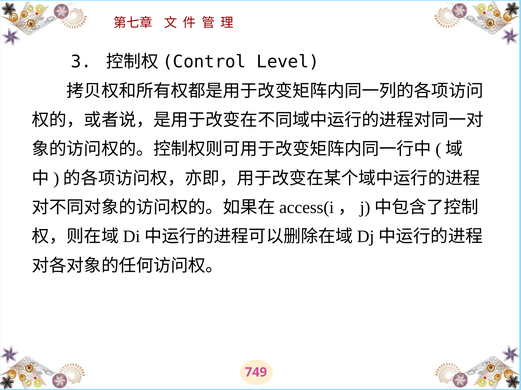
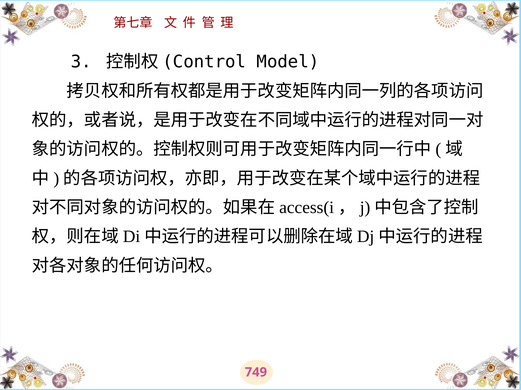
Level: Level -> Model
